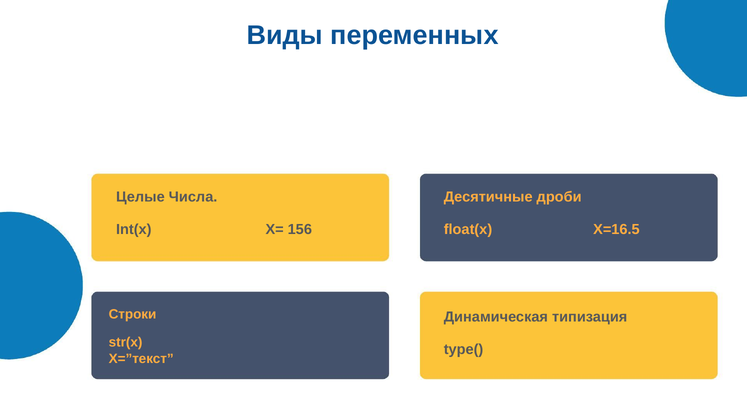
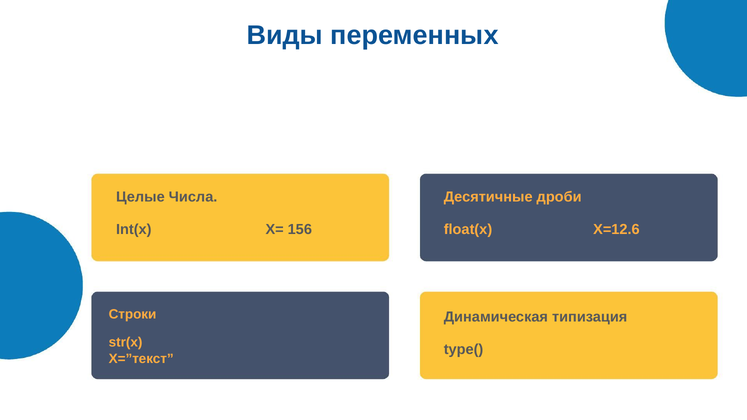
X=16.5: X=16.5 -> X=12.6
